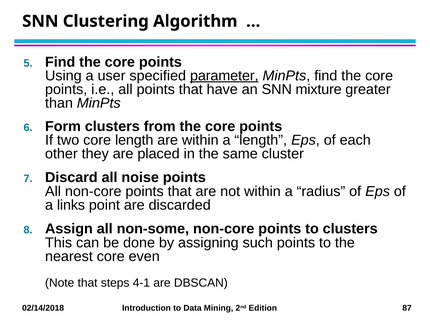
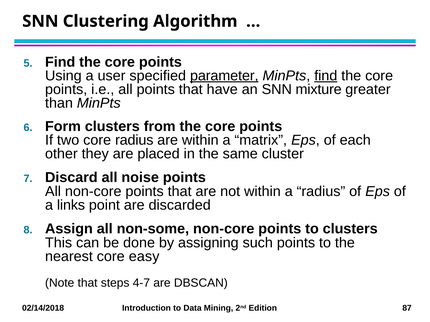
find at (326, 76) underline: none -> present
core length: length -> radius
a length: length -> matrix
even: even -> easy
4-1: 4-1 -> 4-7
